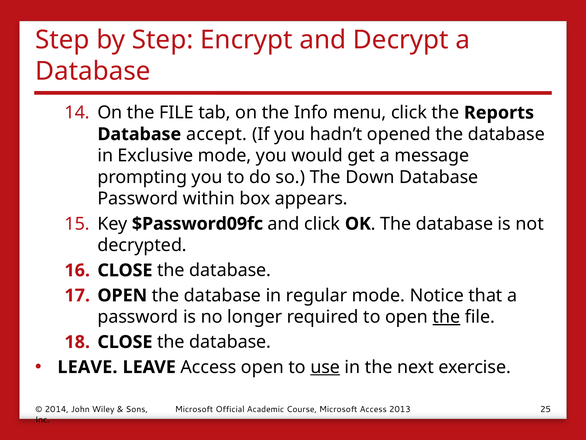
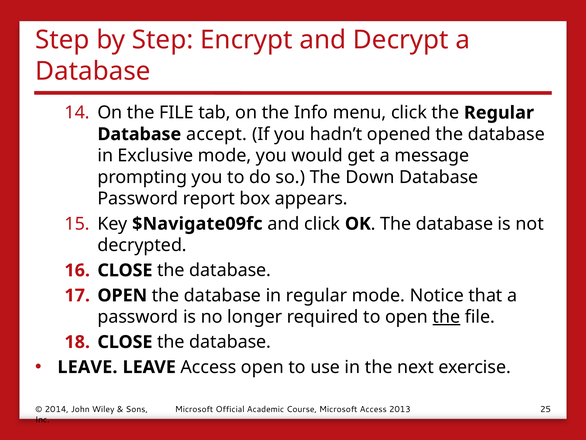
the Reports: Reports -> Regular
within: within -> report
$Password09fc: $Password09fc -> $Navigate09fc
use underline: present -> none
